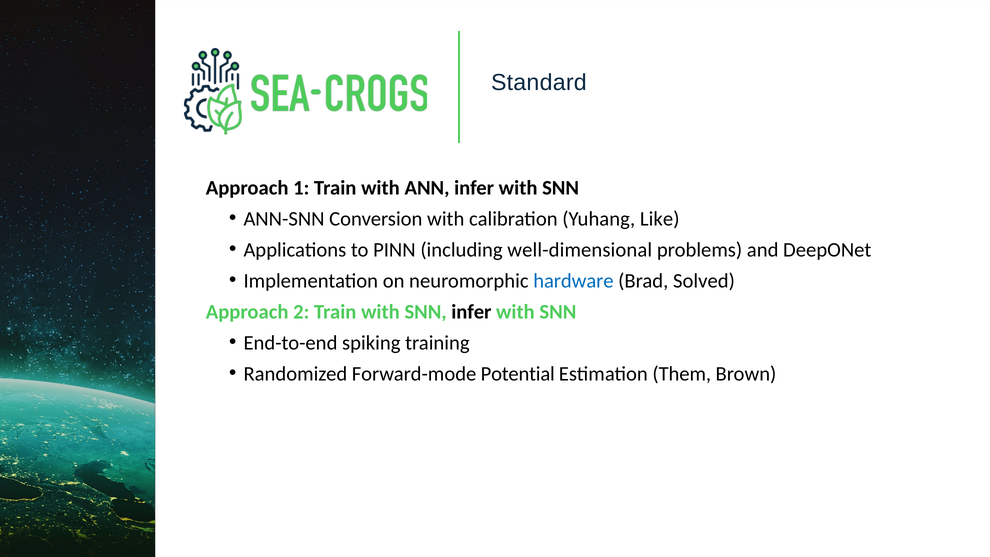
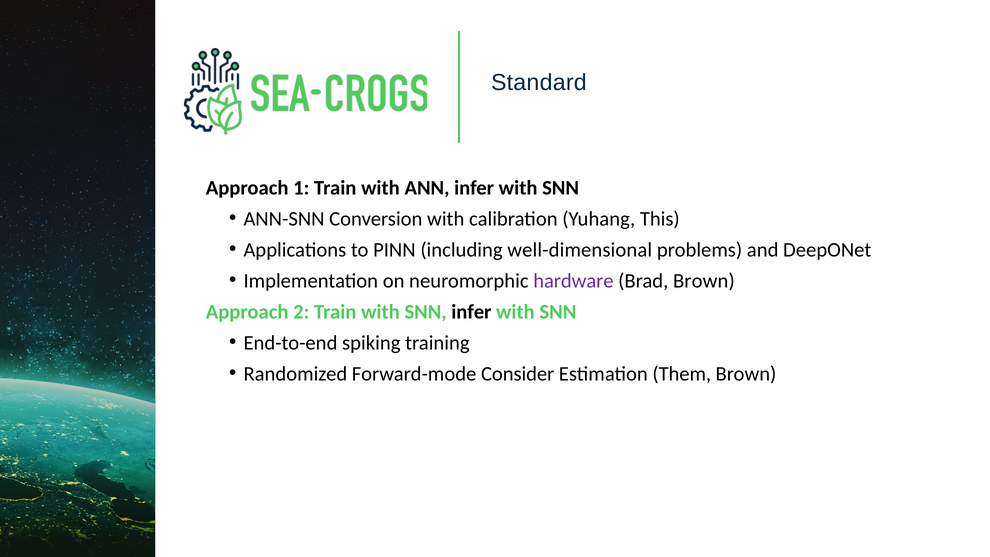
Like: Like -> This
hardware colour: blue -> purple
Brad Solved: Solved -> Brown
Potential: Potential -> Consider
